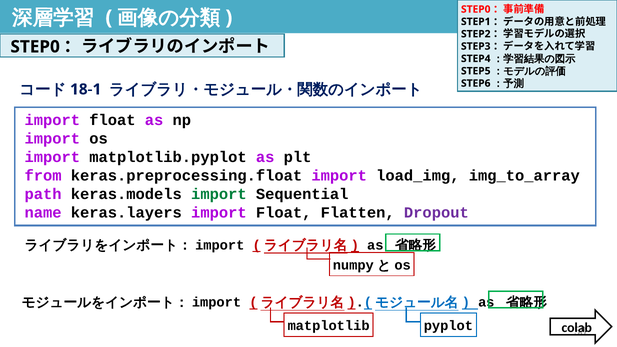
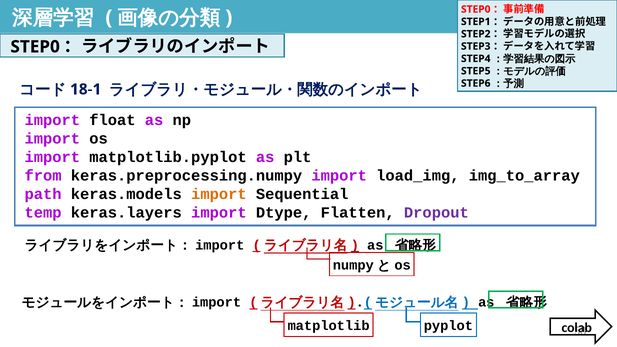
keras.preprocessing.float: keras.preprocessing.float -> keras.preprocessing.numpy
import at (219, 194) colour: green -> orange
name: name -> temp
keras.layers import Float: Float -> Dtype
